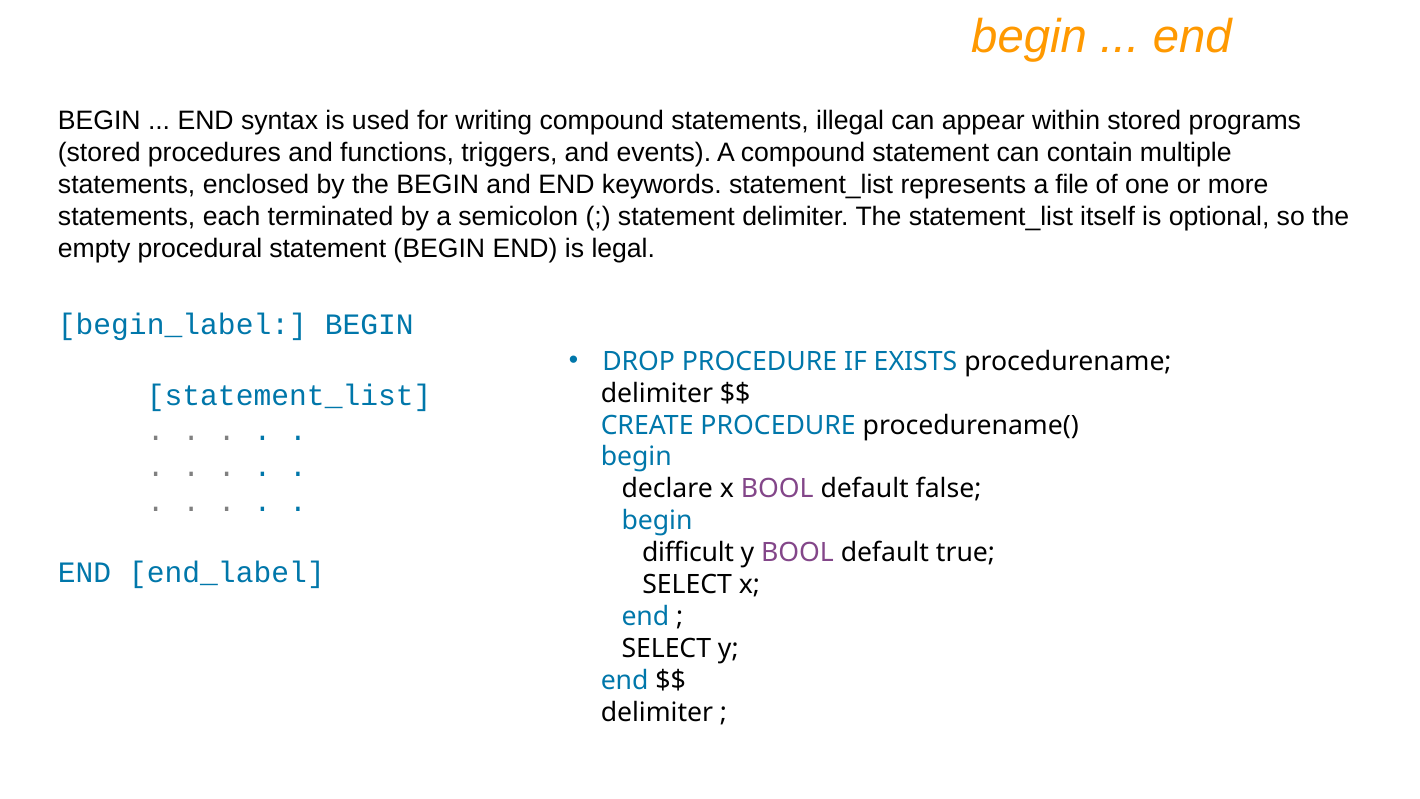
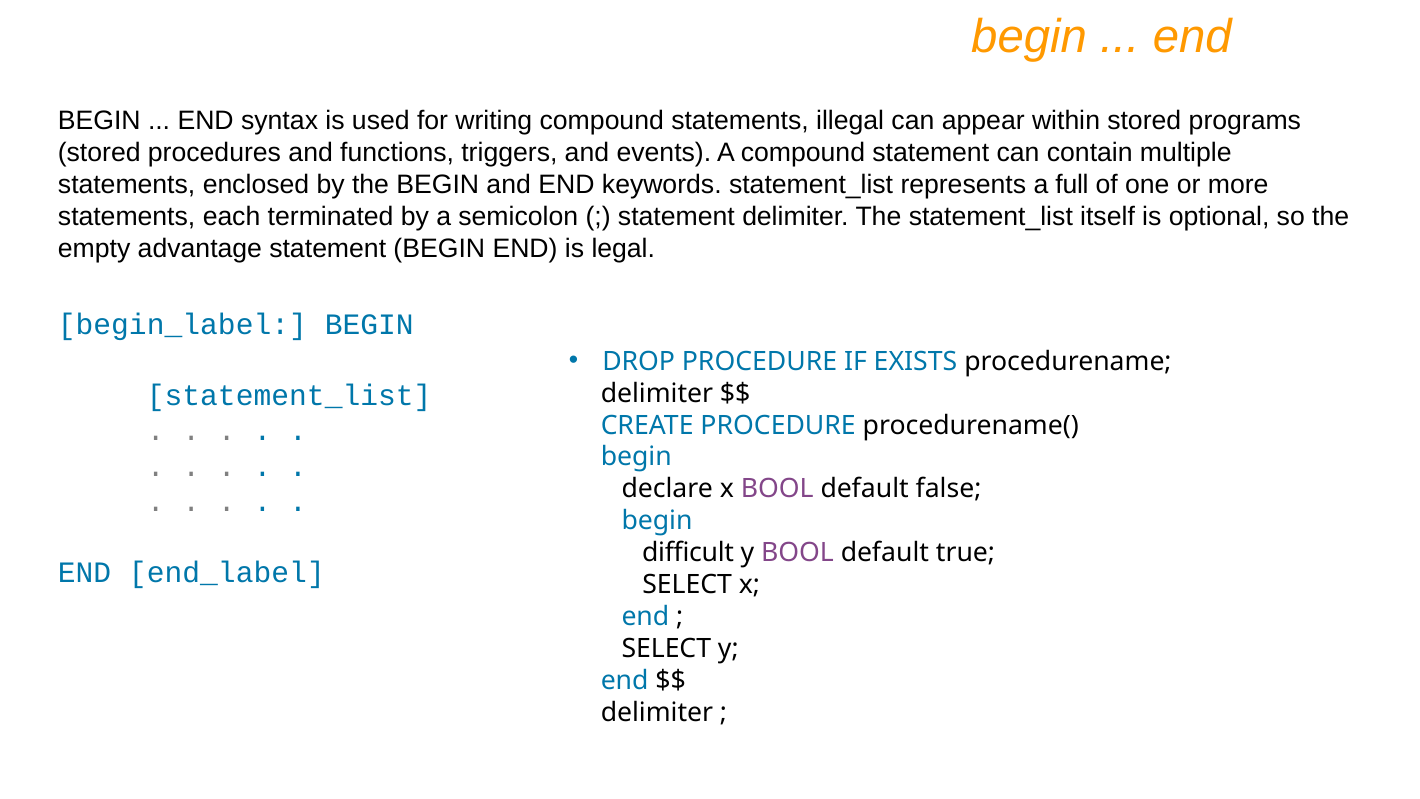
file: file -> full
procedural: procedural -> advantage
